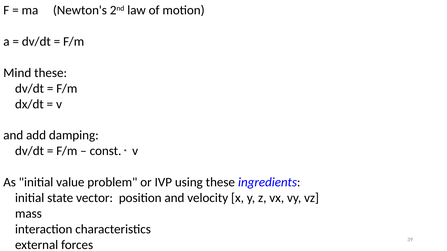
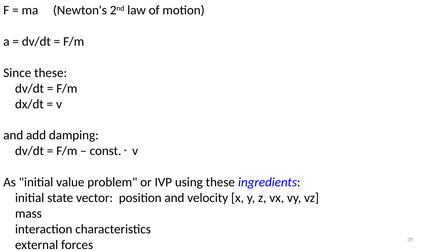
Mind: Mind -> Since
